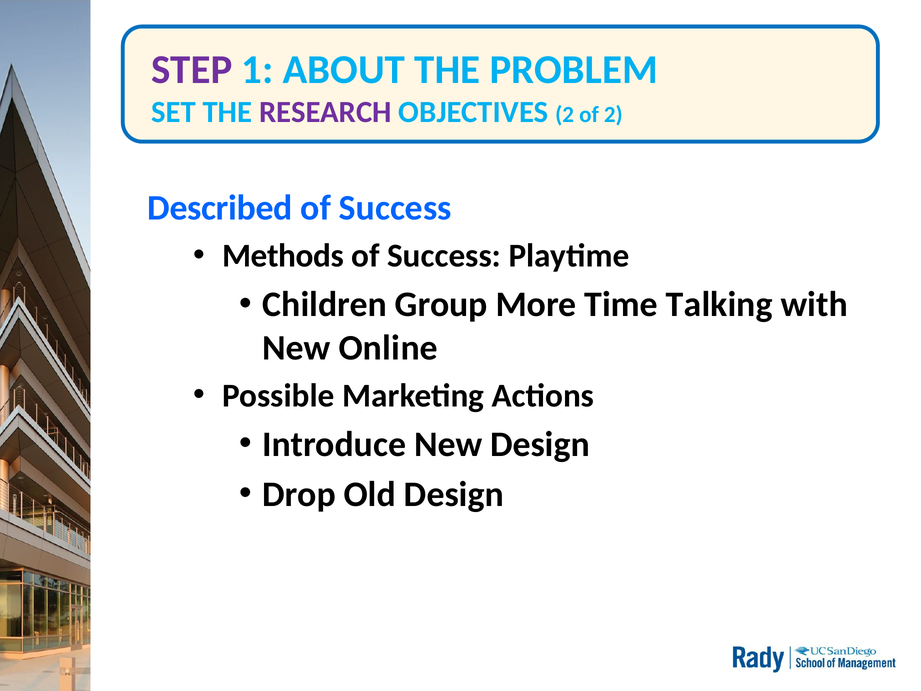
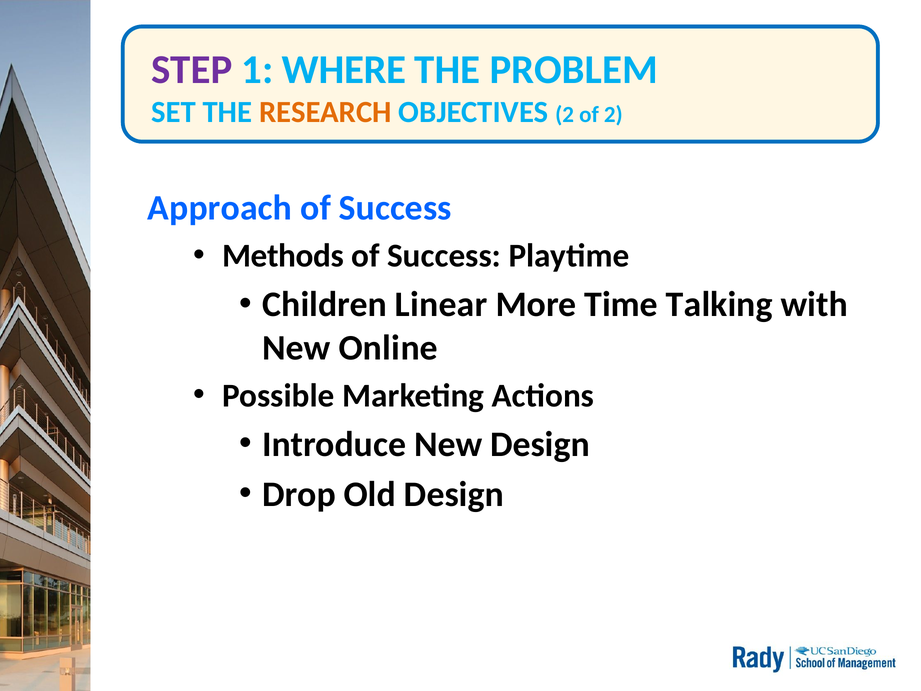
ABOUT: ABOUT -> WHERE
RESEARCH colour: purple -> orange
Described: Described -> Approach
Group: Group -> Linear
